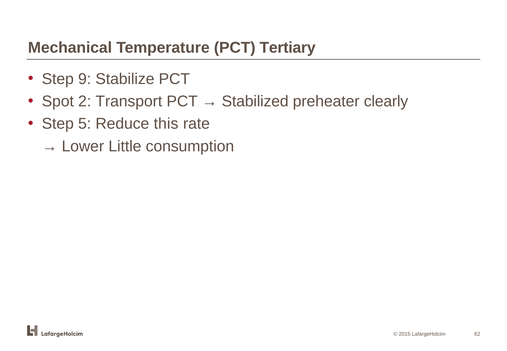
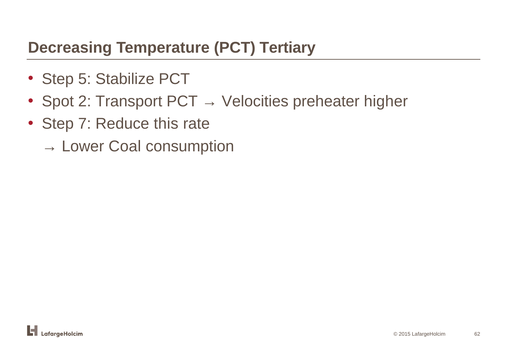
Mechanical: Mechanical -> Decreasing
9: 9 -> 5
Stabilized: Stabilized -> Velocities
clearly: clearly -> higher
5: 5 -> 7
Little: Little -> Coal
